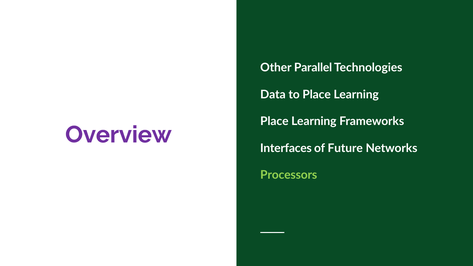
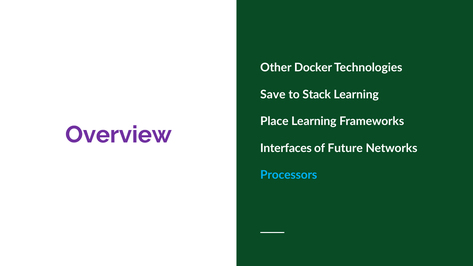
Parallel: Parallel -> Docker
Data: Data -> Save
to Place: Place -> Stack
Processors colour: light green -> light blue
